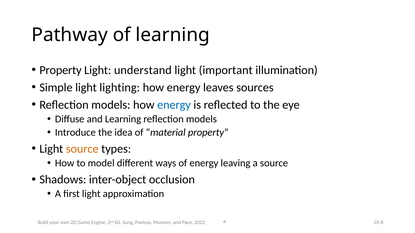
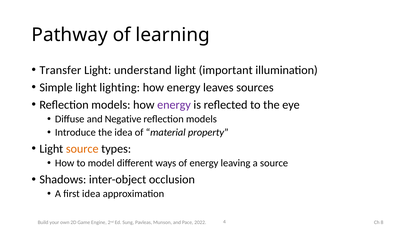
Property at (61, 70): Property -> Transfer
energy at (174, 105) colour: blue -> purple
and Learning: Learning -> Negative
first light: light -> idea
